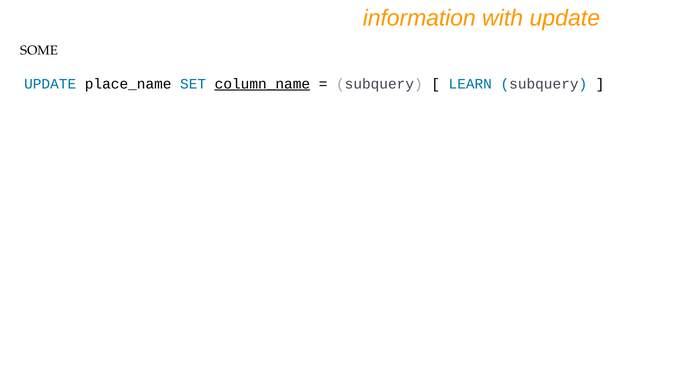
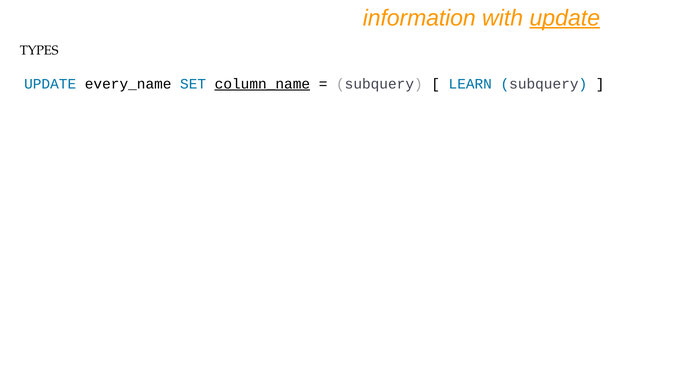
update at (565, 18) underline: none -> present
SOME: SOME -> TYPES
place_name: place_name -> every_name
